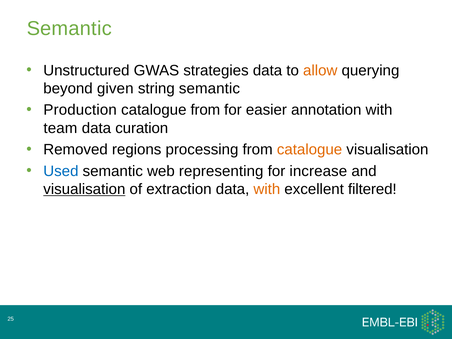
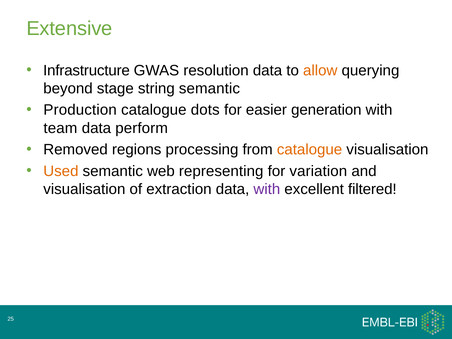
Semantic at (69, 29): Semantic -> Extensive
Unstructured: Unstructured -> Infrastructure
strategies: strategies -> resolution
given: given -> stage
catalogue from: from -> dots
annotation: annotation -> generation
curation: curation -> perform
Used colour: blue -> orange
increase: increase -> variation
visualisation at (84, 189) underline: present -> none
with at (267, 189) colour: orange -> purple
